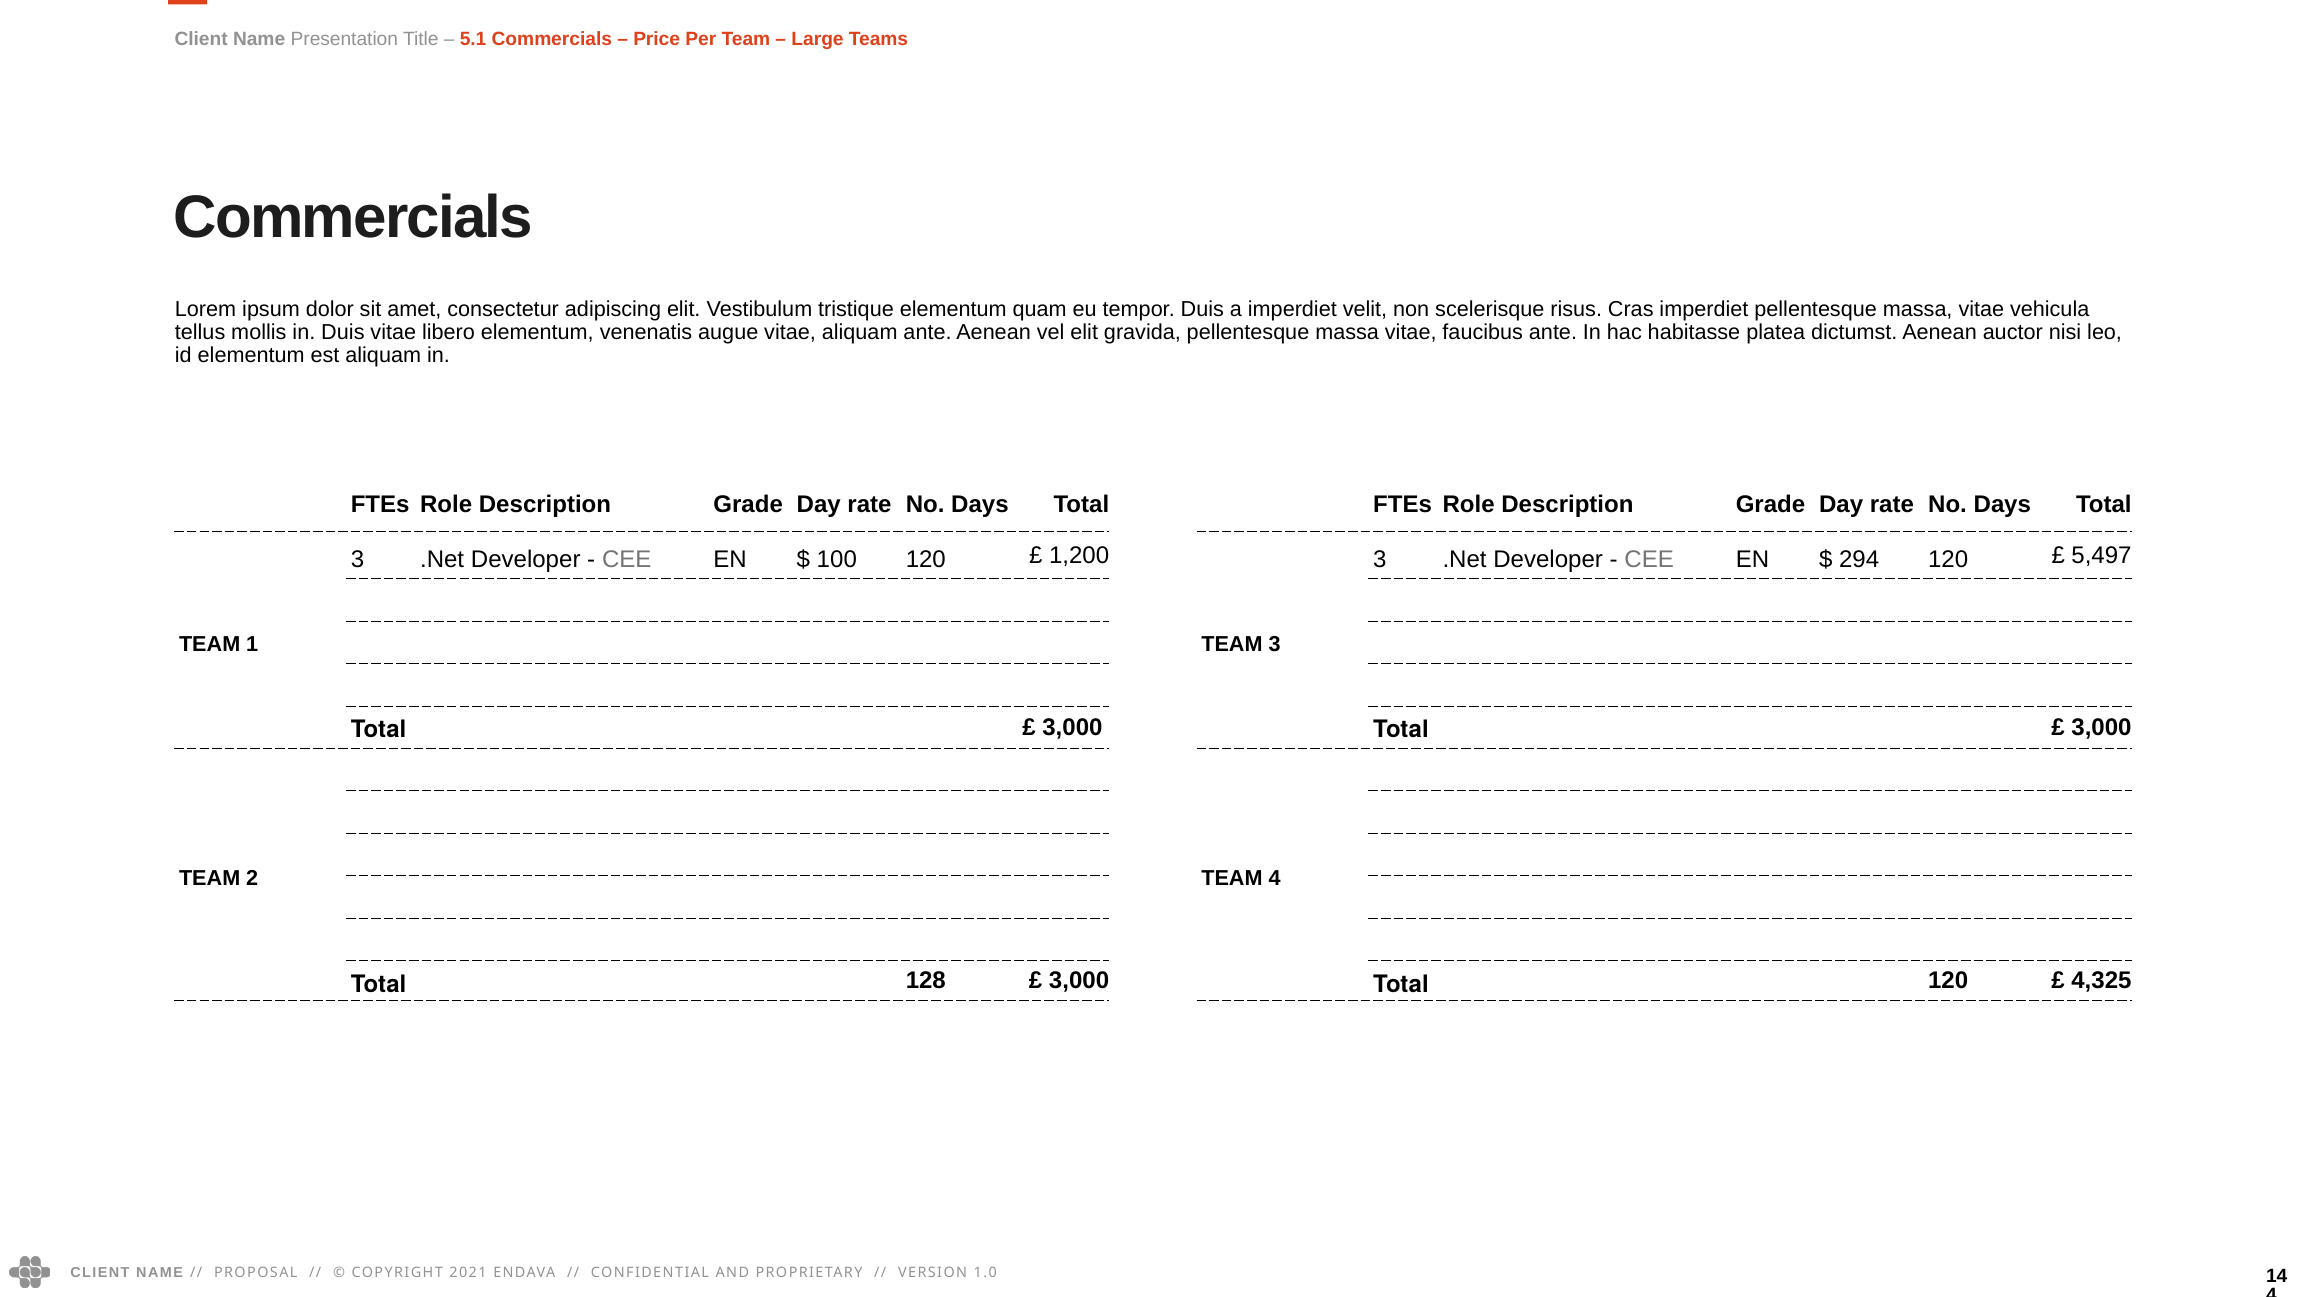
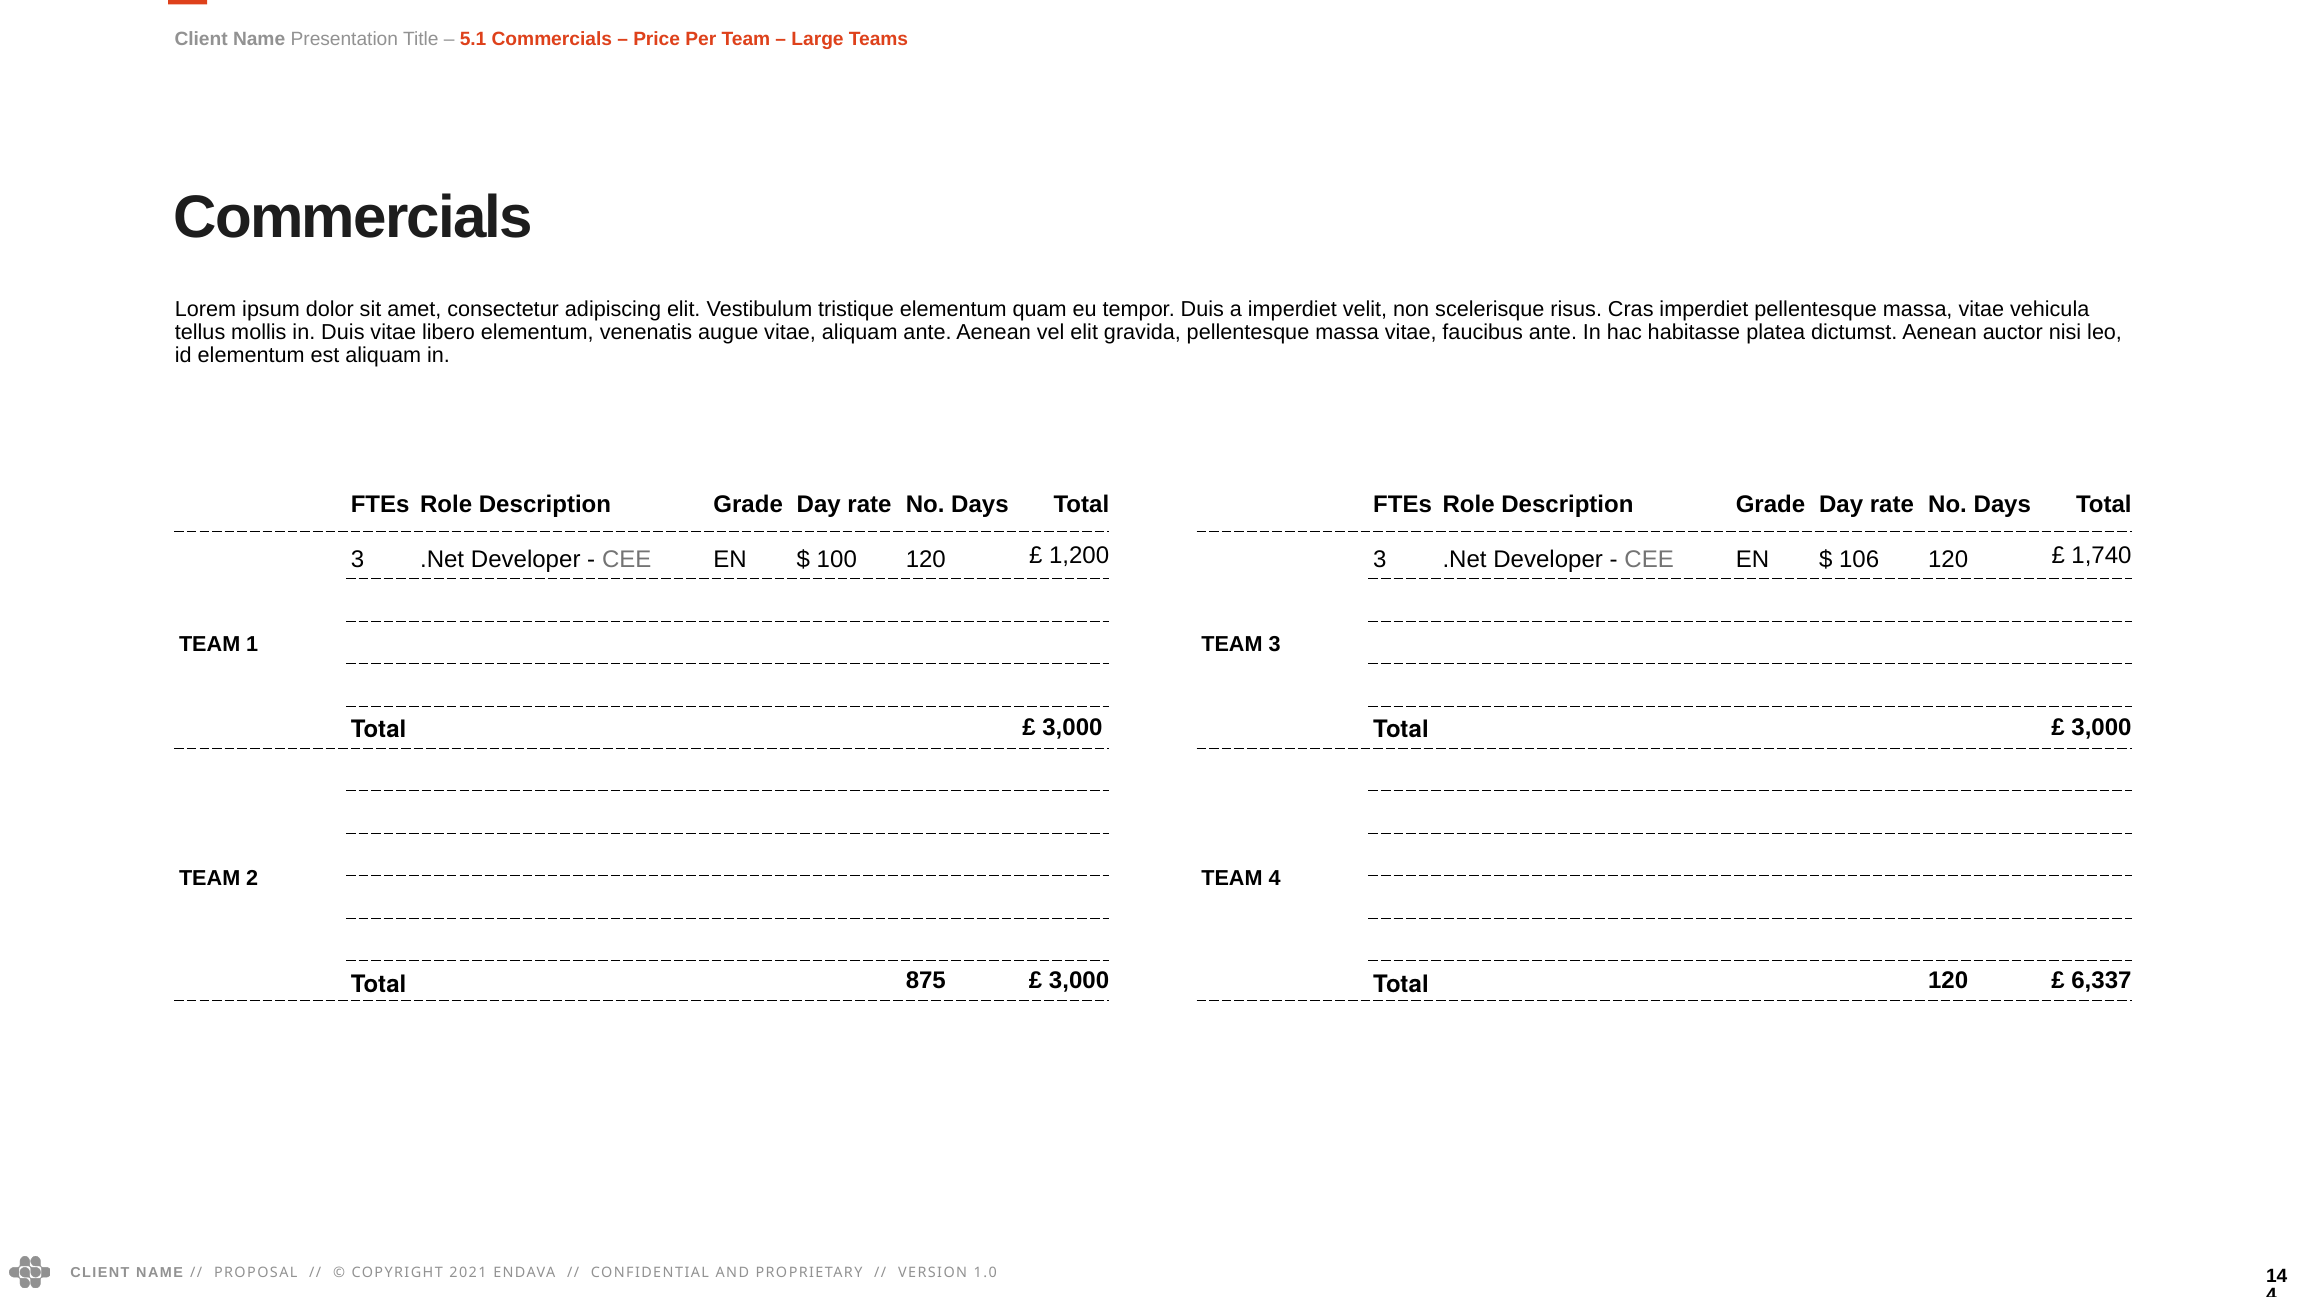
294: 294 -> 106
5,497: 5,497 -> 1,740
128: 128 -> 875
4,325: 4,325 -> 6,337
